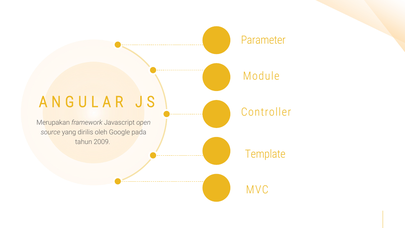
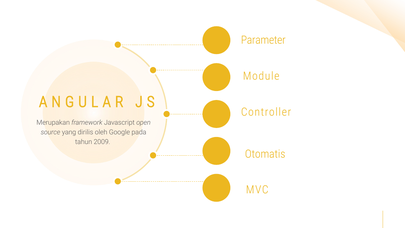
Template: Template -> Otomatis
